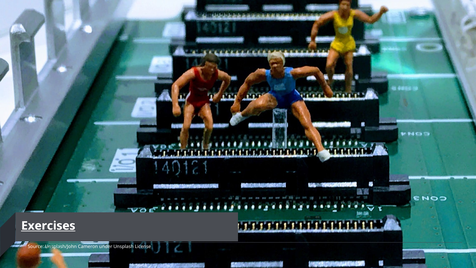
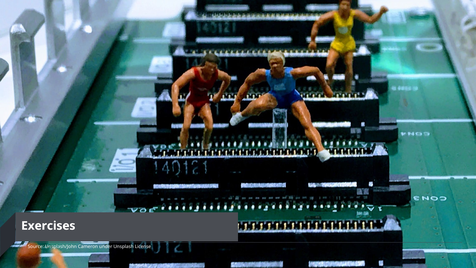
Exercises underline: present -> none
